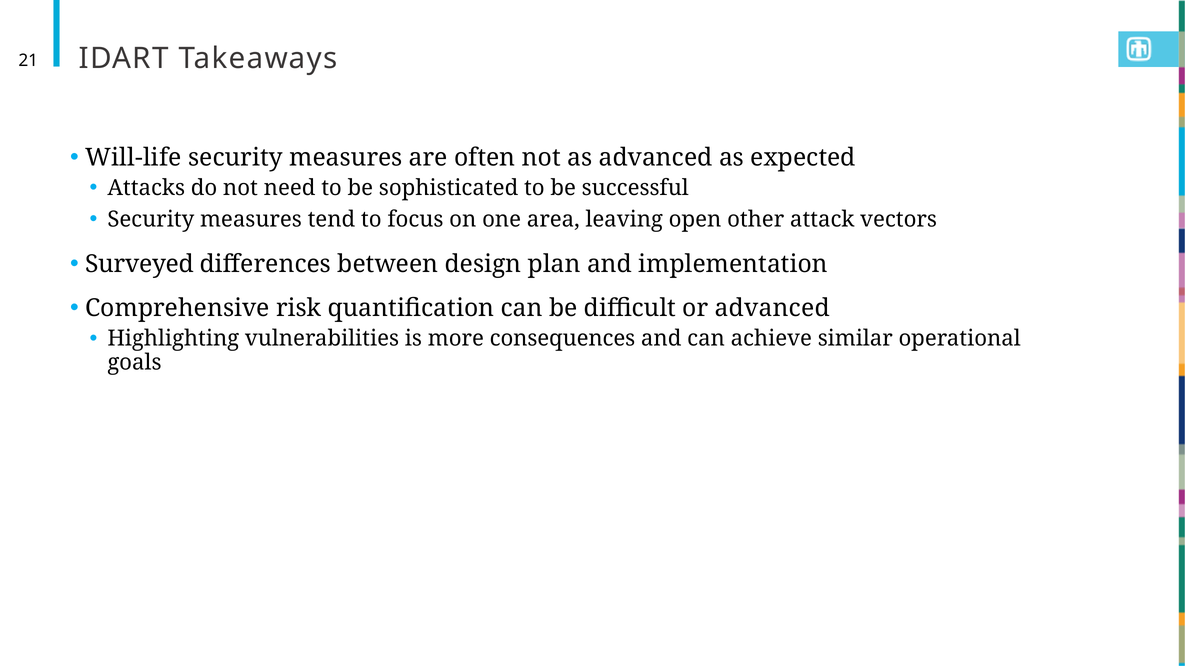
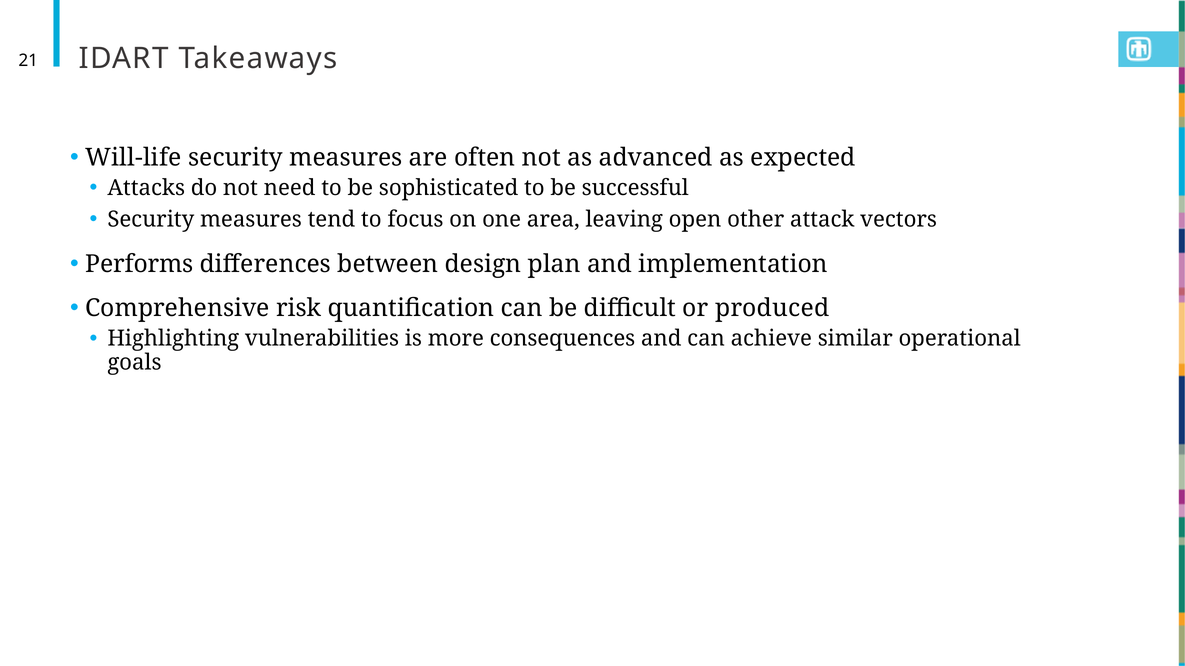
Surveyed: Surveyed -> Performs
or advanced: advanced -> produced
